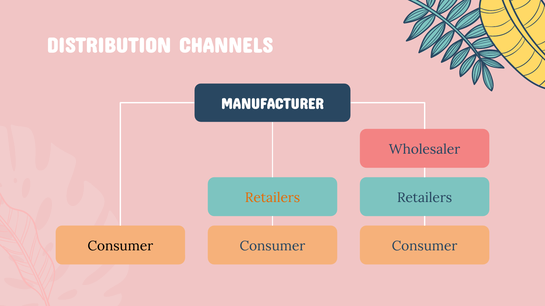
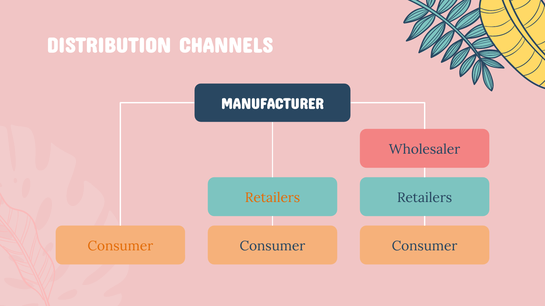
Consumer at (120, 246) colour: black -> orange
